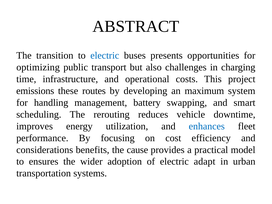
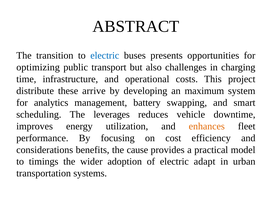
emissions: emissions -> distribute
routes: routes -> arrive
handling: handling -> analytics
rerouting: rerouting -> leverages
enhances colour: blue -> orange
ensures: ensures -> timings
